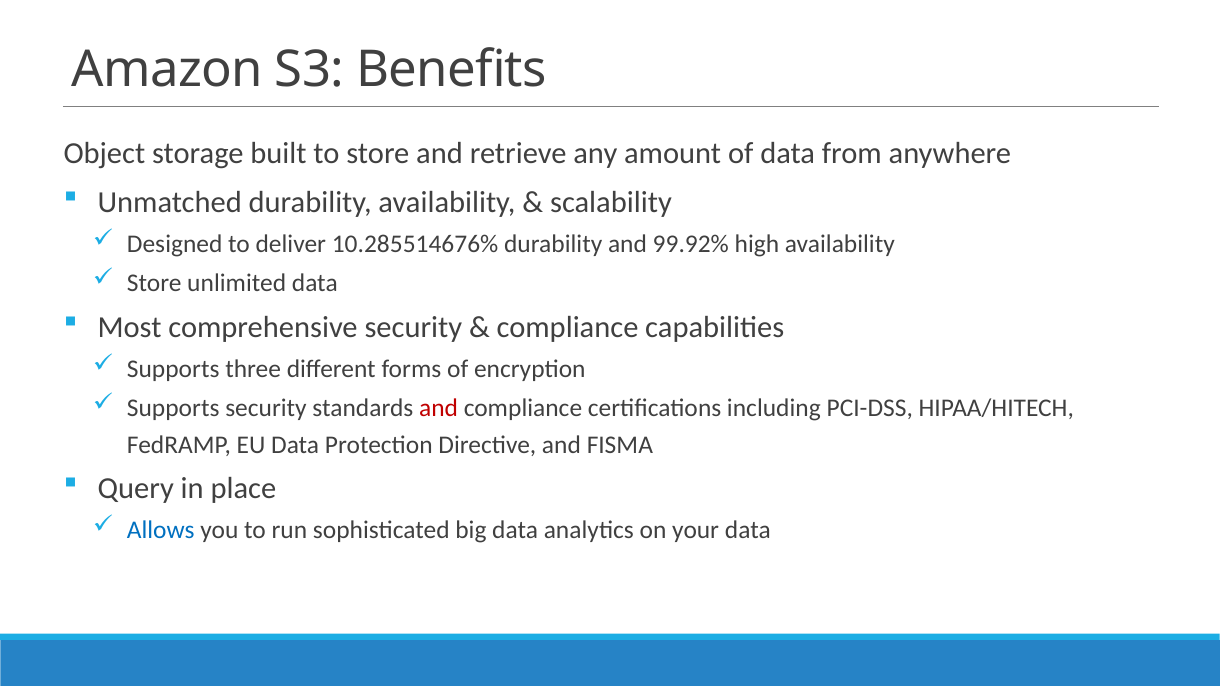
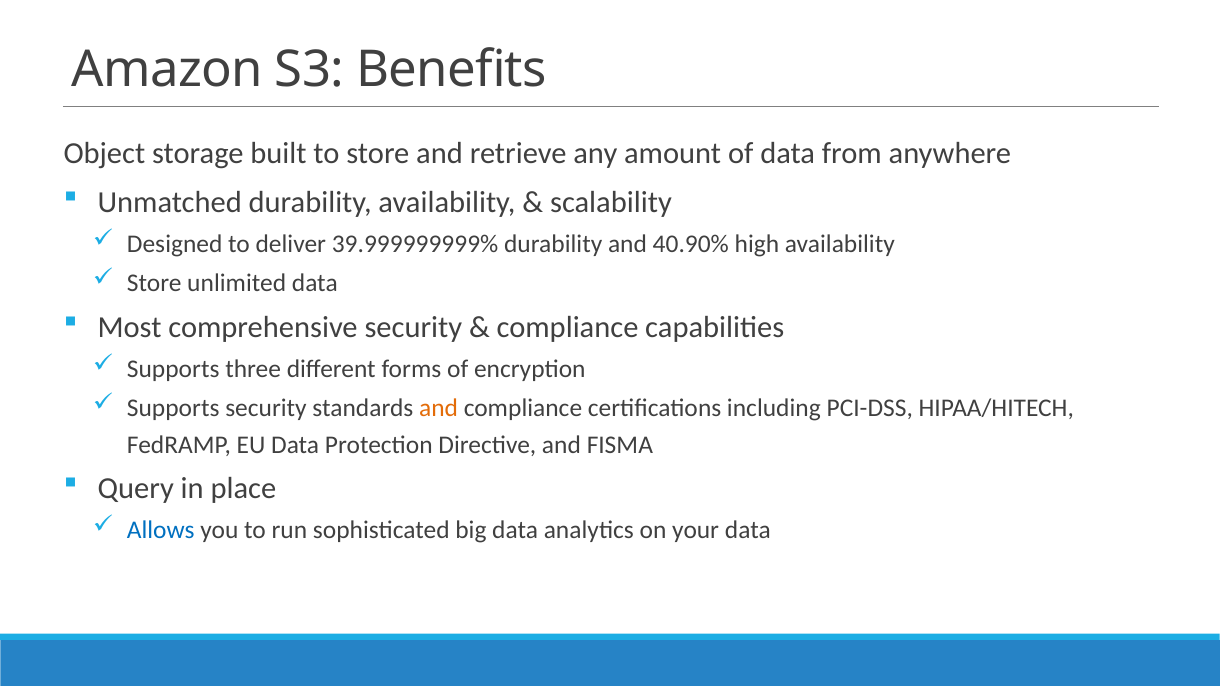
10.285514676%: 10.285514676% -> 39.999999999%
99.92%: 99.92% -> 40.90%
and at (439, 408) colour: red -> orange
